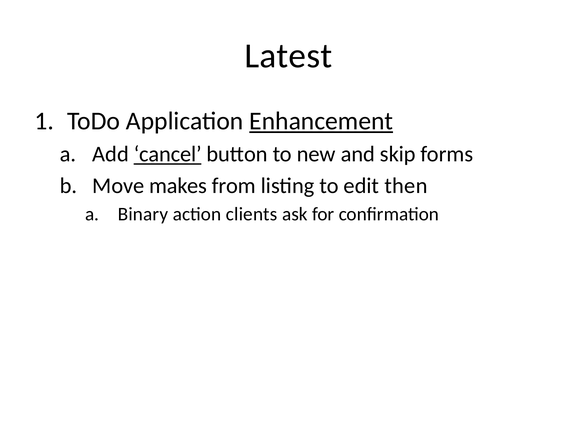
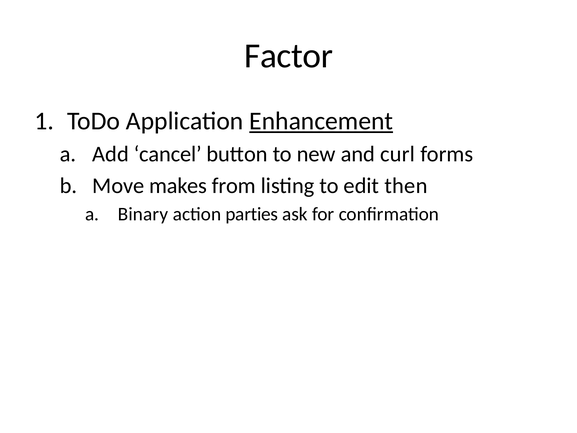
Latest: Latest -> Factor
cancel underline: present -> none
skip: skip -> curl
clients: clients -> parties
